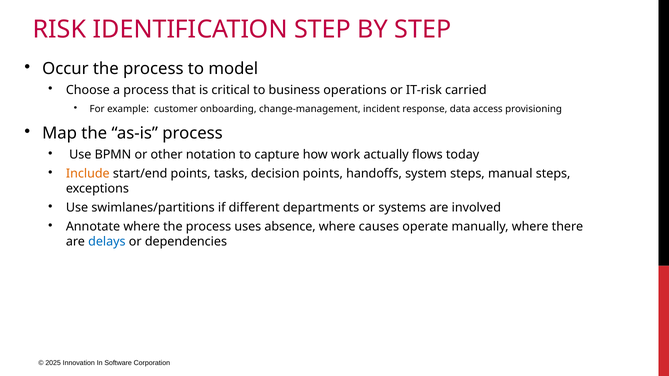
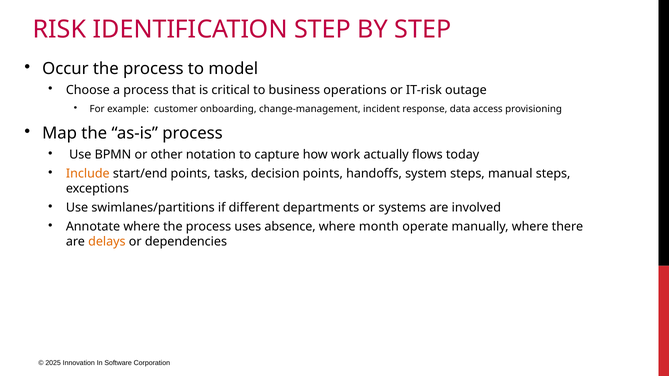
carried: carried -> outage
causes: causes -> month
delays colour: blue -> orange
